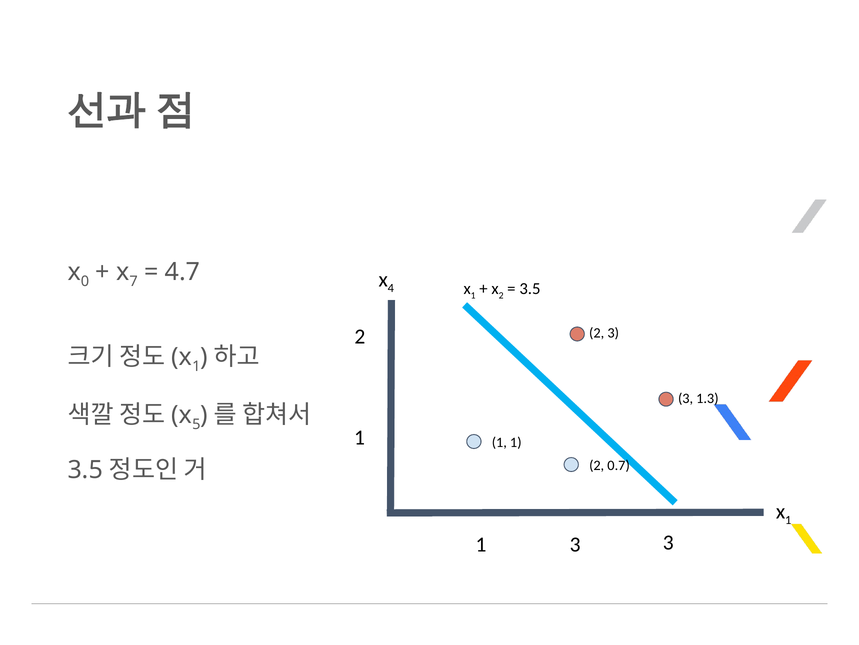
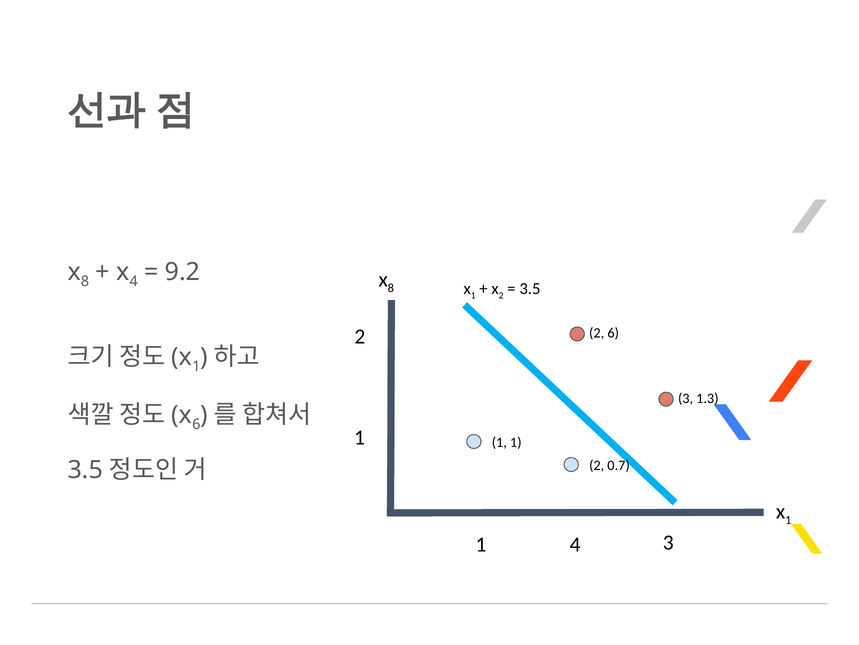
0 at (85, 281): 0 -> 8
7 at (134, 281): 7 -> 4
4.7: 4.7 -> 9.2
4 at (391, 288): 4 -> 8
2 3: 3 -> 6
5 at (196, 424): 5 -> 6
1 3: 3 -> 4
